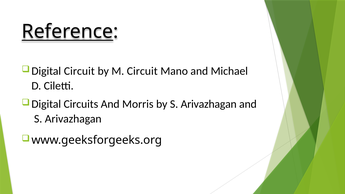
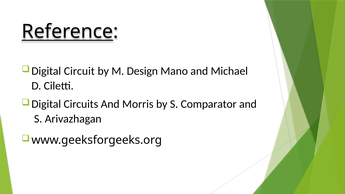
M Circuit: Circuit -> Design
by S Arivazhagan: Arivazhagan -> Comparator
